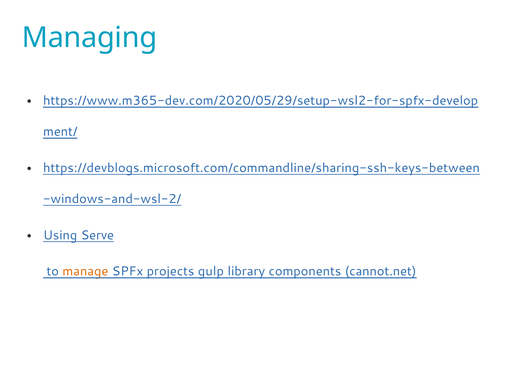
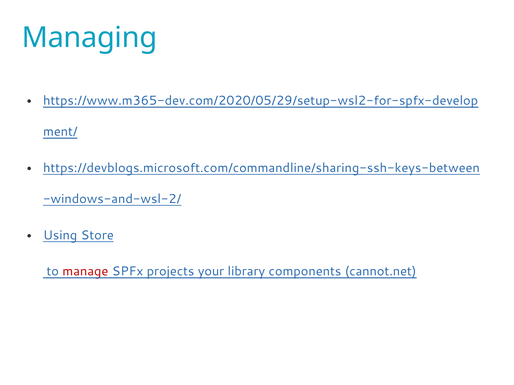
Serve: Serve -> Store
manage colour: orange -> red
gulp: gulp -> your
